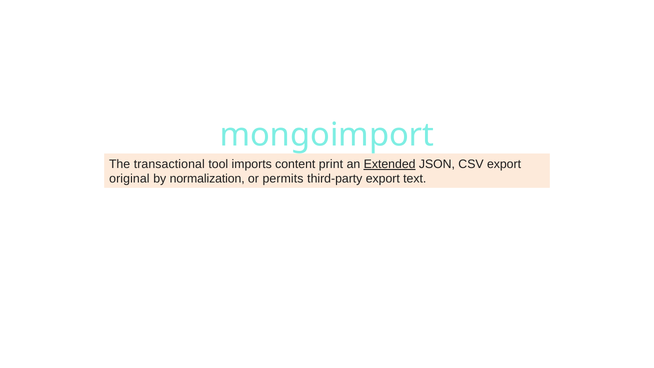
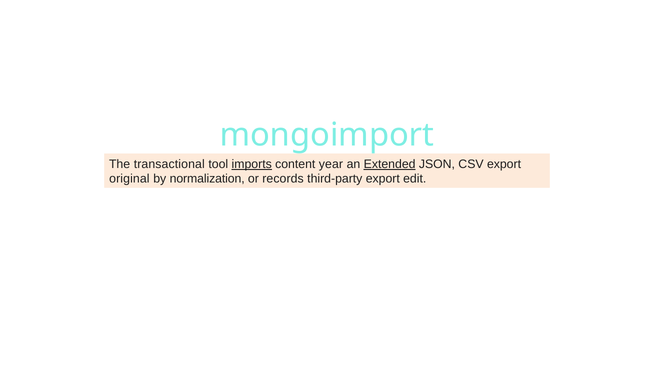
imports underline: none -> present
print: print -> year
permits: permits -> records
text: text -> edit
